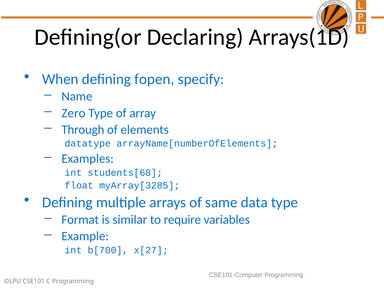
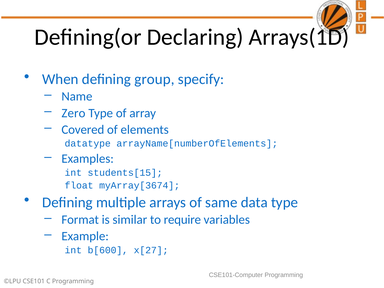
fopen: fopen -> group
Through: Through -> Covered
students[68: students[68 -> students[15
myArray[3285: myArray[3285 -> myArray[3674
b[700: b[700 -> b[600
